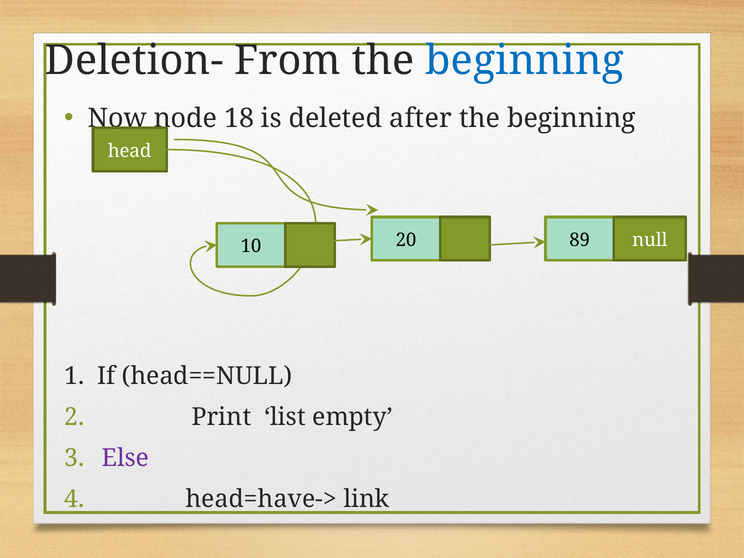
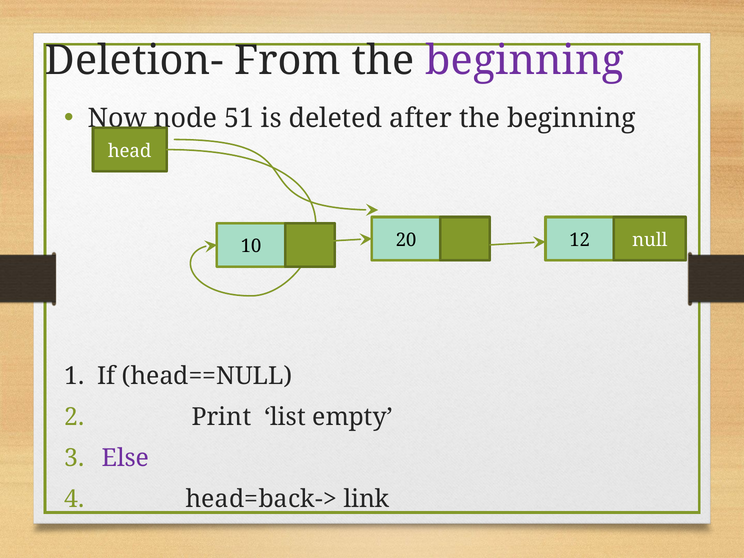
beginning at (525, 61) colour: blue -> purple
18: 18 -> 51
89: 89 -> 12
head=have->: head=have-> -> head=back->
